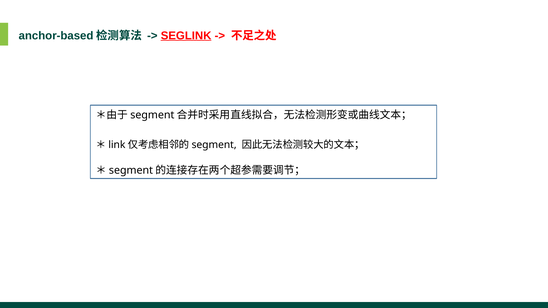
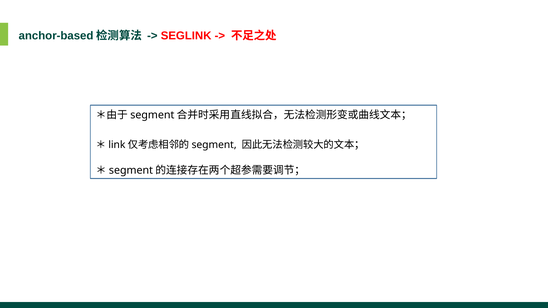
SEGLINK underline: present -> none
